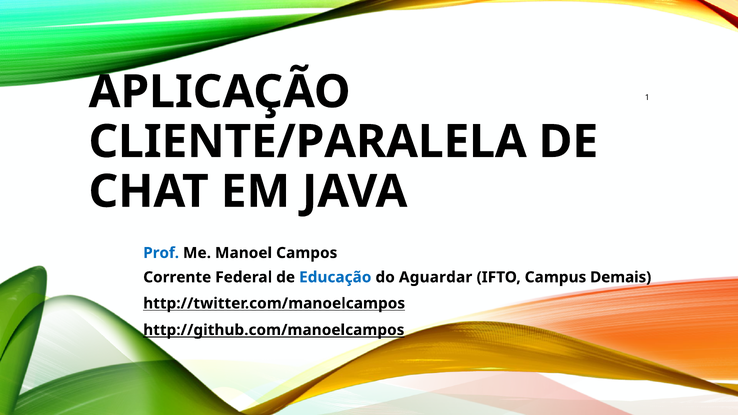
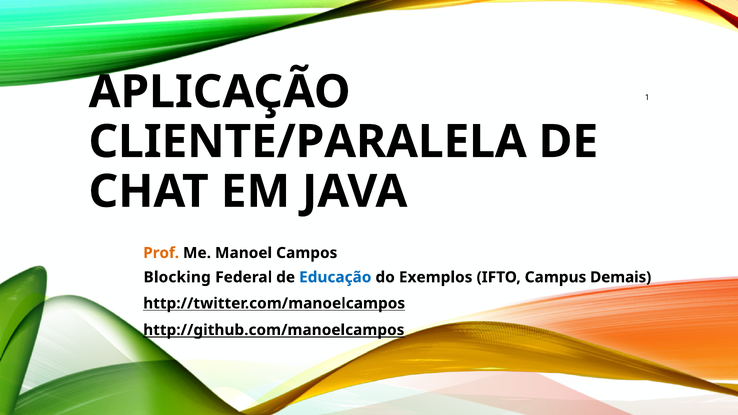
Prof colour: blue -> orange
Corrente: Corrente -> Blocking
Aguardar: Aguardar -> Exemplos
